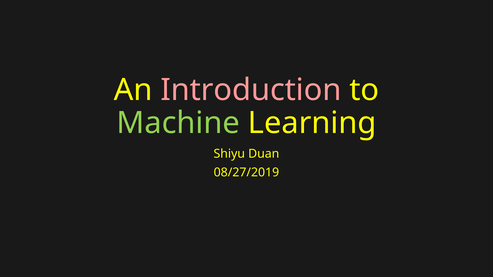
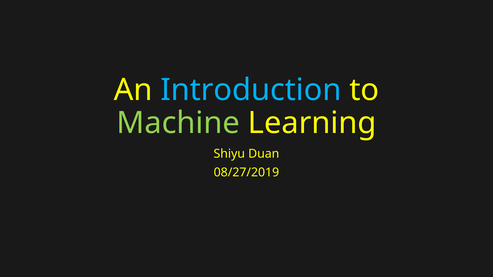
Introduction colour: pink -> light blue
